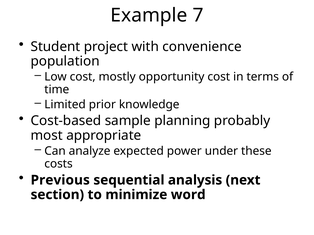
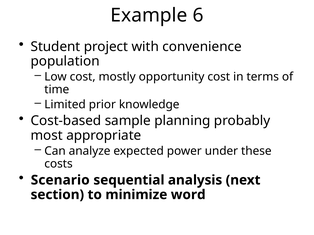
7: 7 -> 6
Previous: Previous -> Scenario
